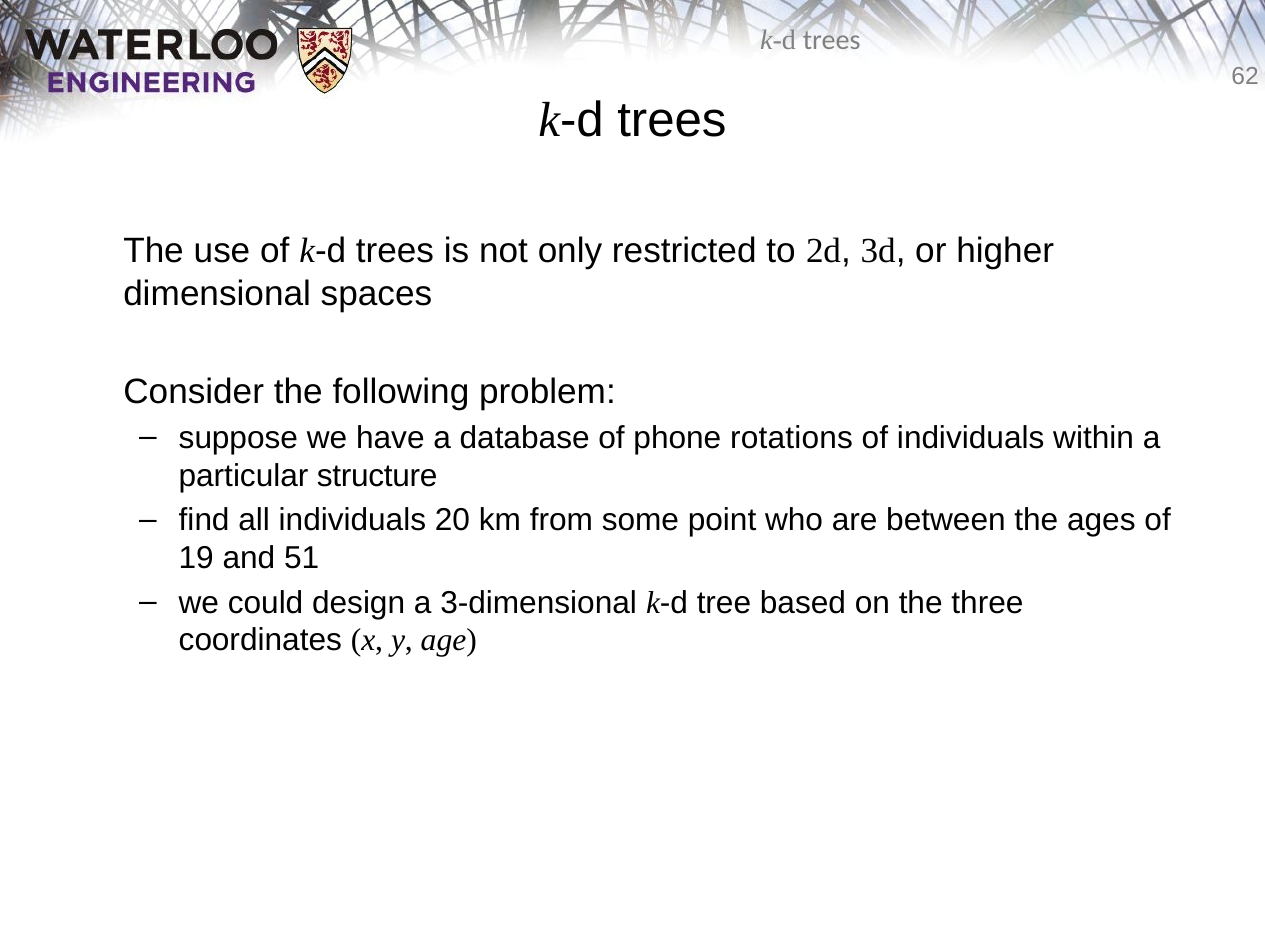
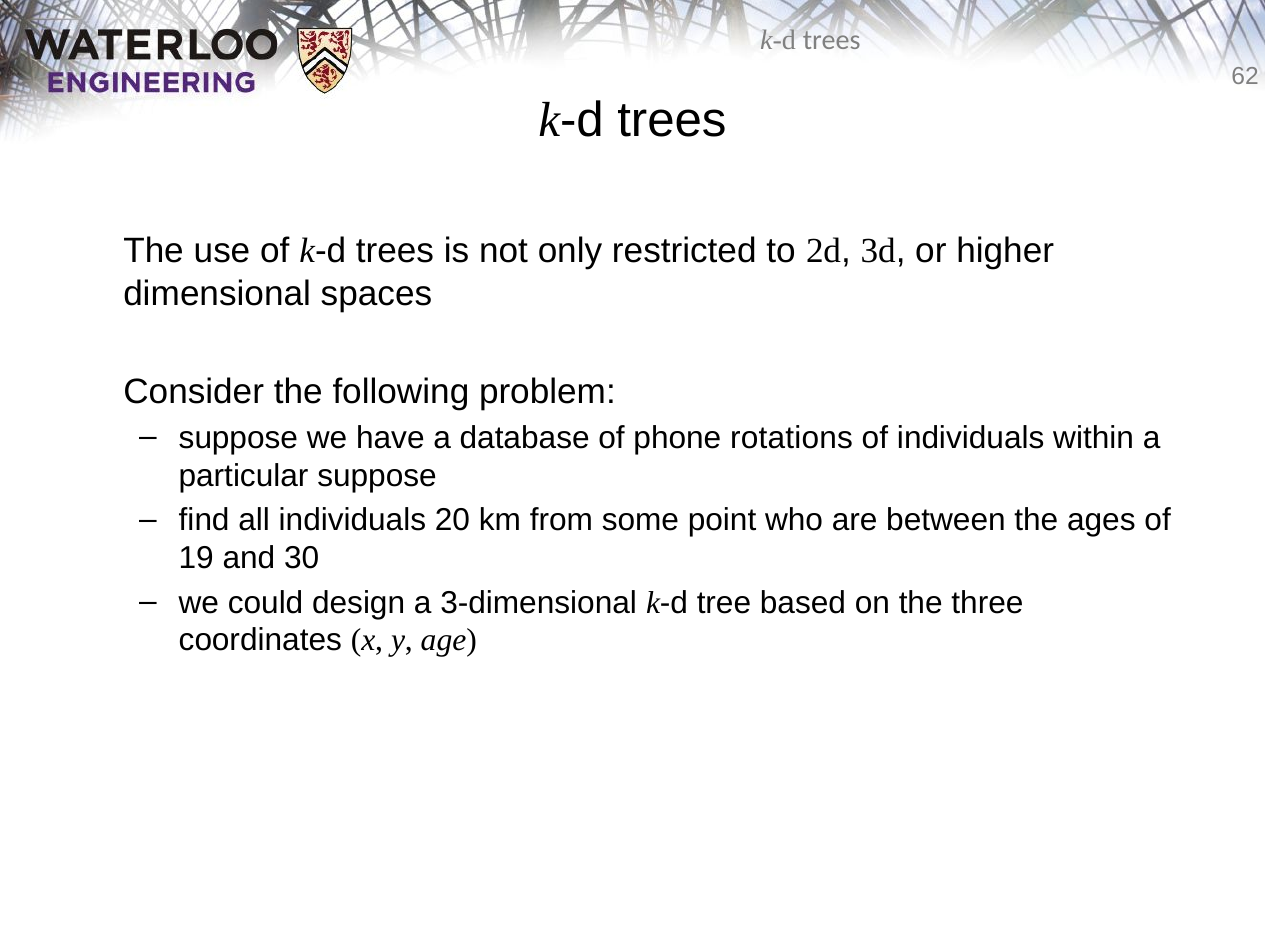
particular structure: structure -> suppose
51: 51 -> 30
